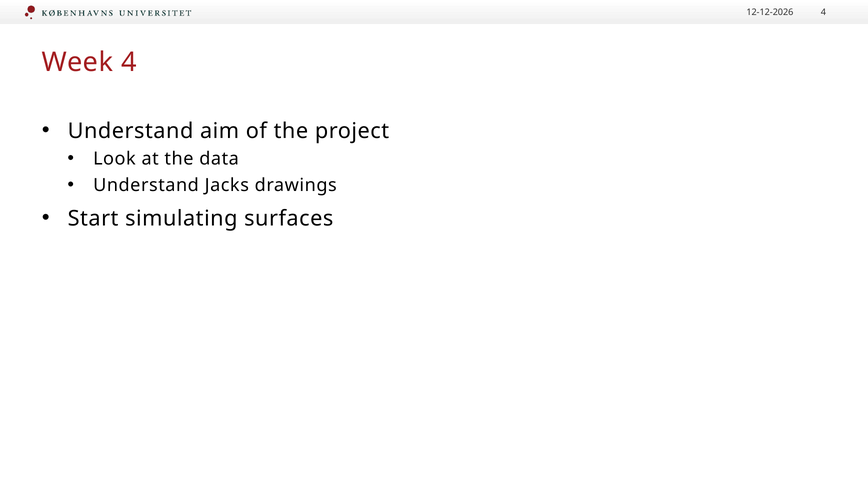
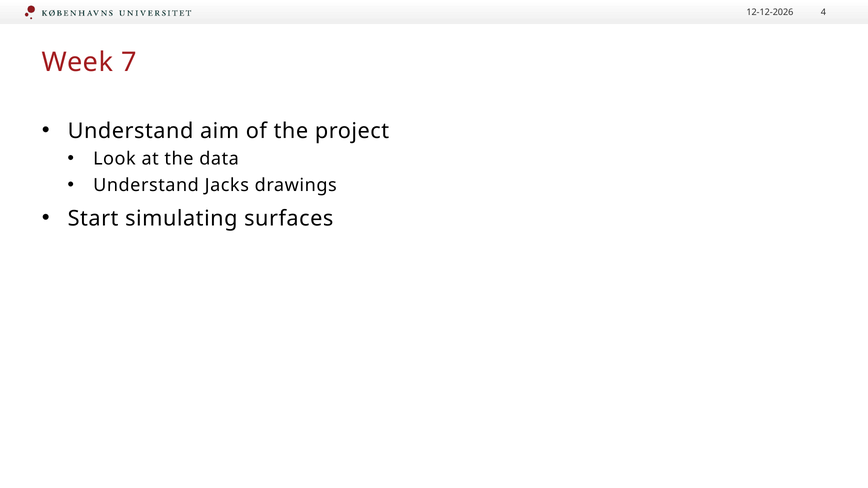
Week 4: 4 -> 7
